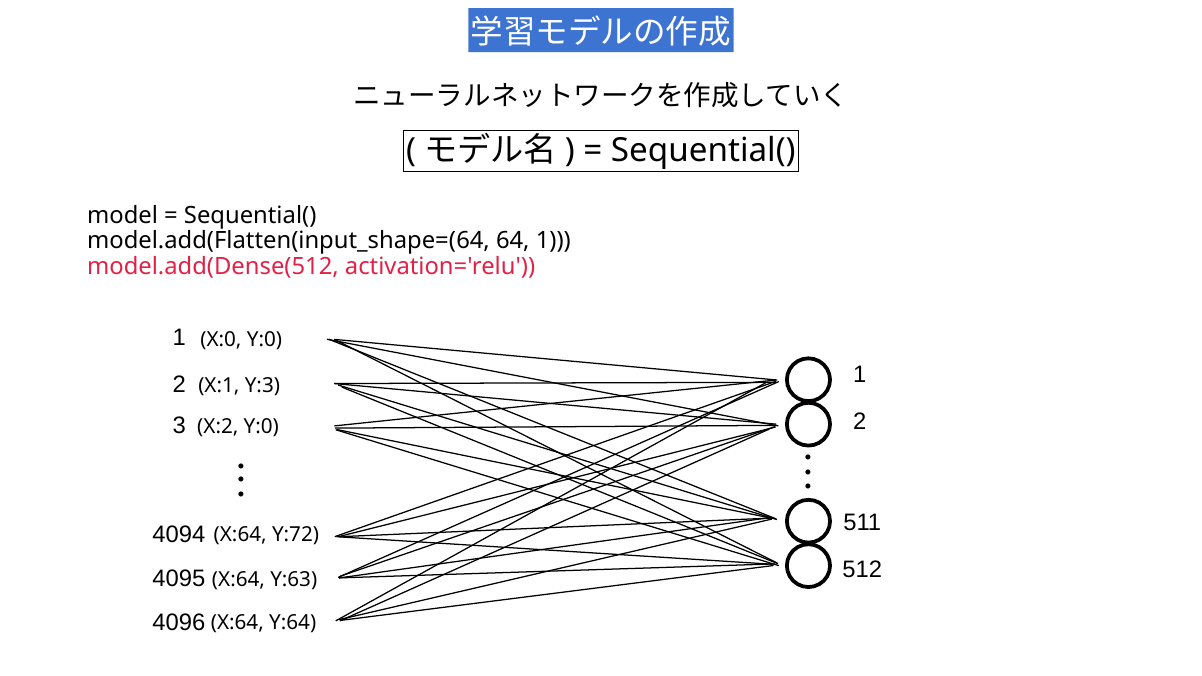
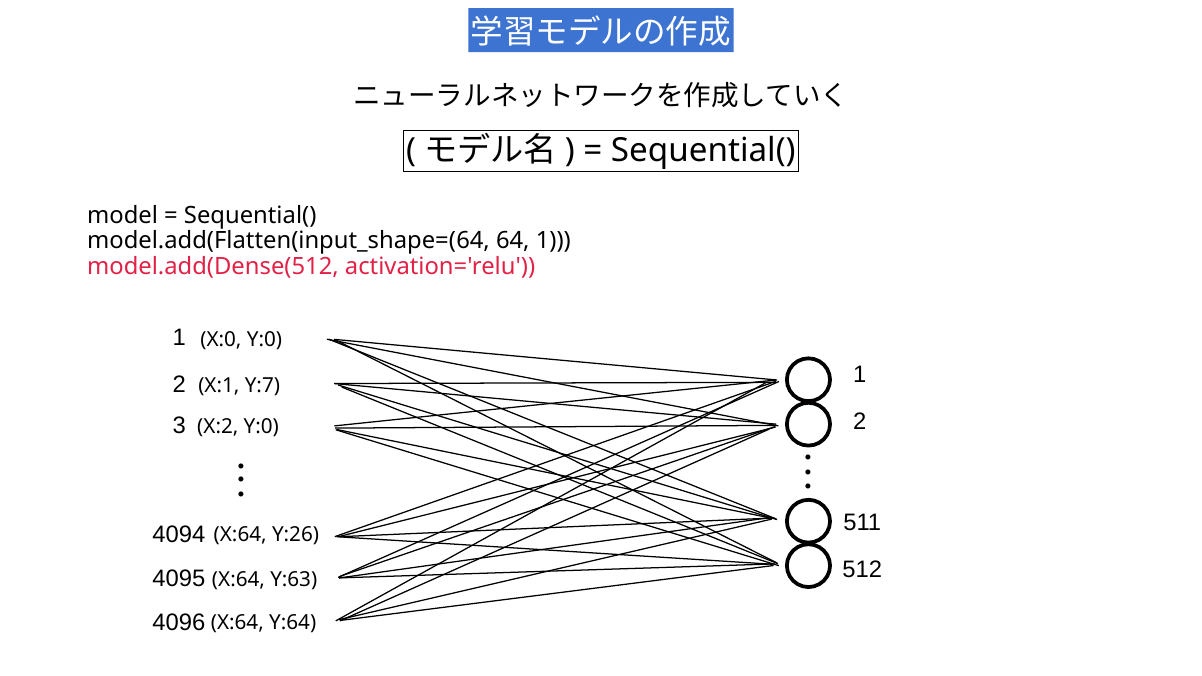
Y:3: Y:3 -> Y:7
Y:72: Y:72 -> Y:26
